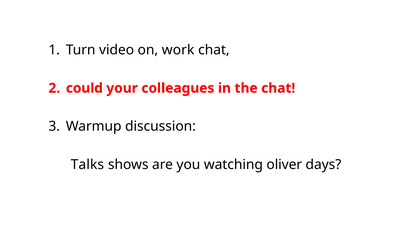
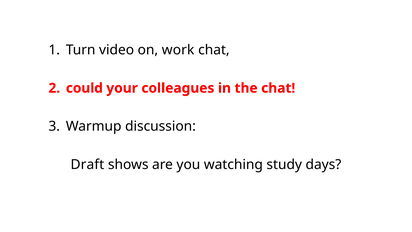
Talks: Talks -> Draft
oliver: oliver -> study
